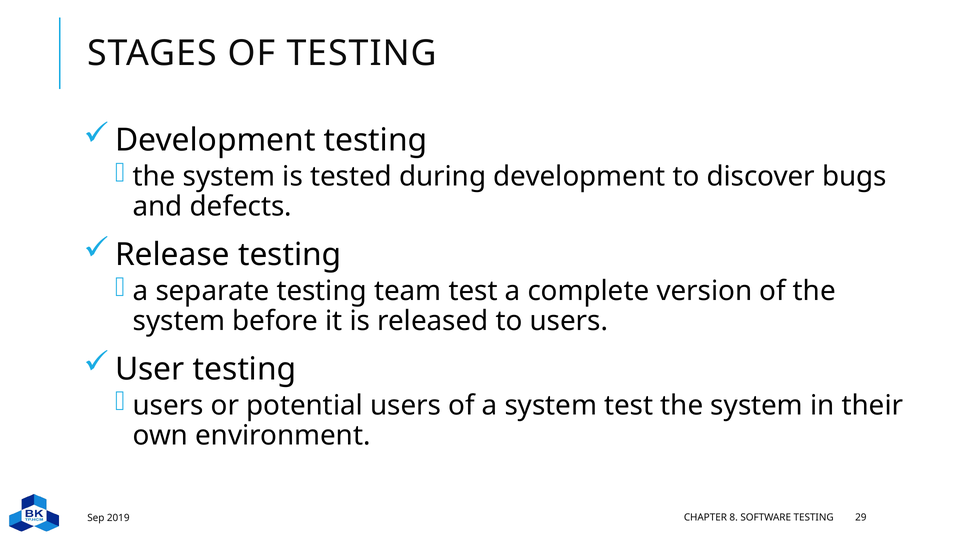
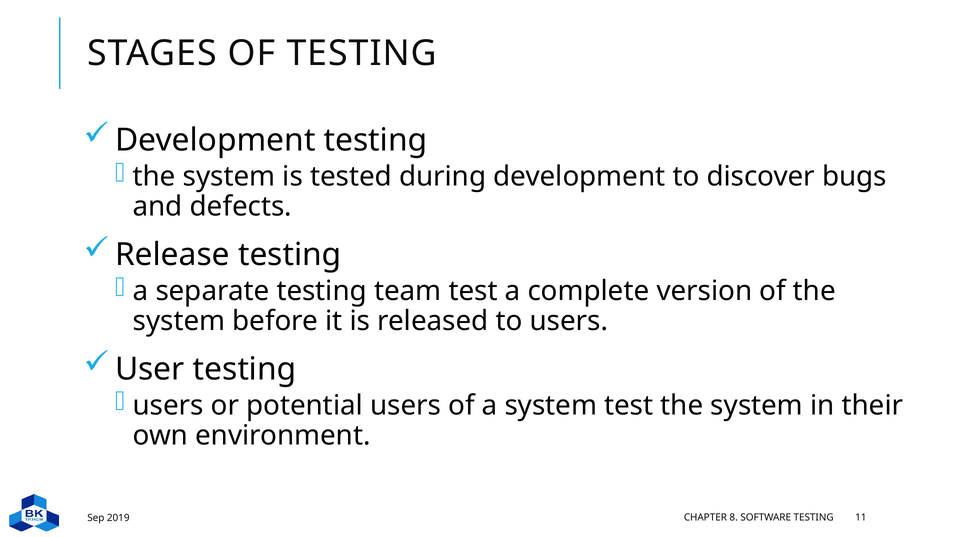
29: 29 -> 11
